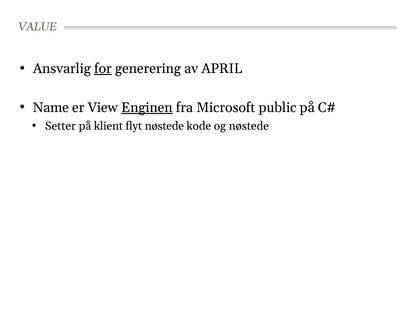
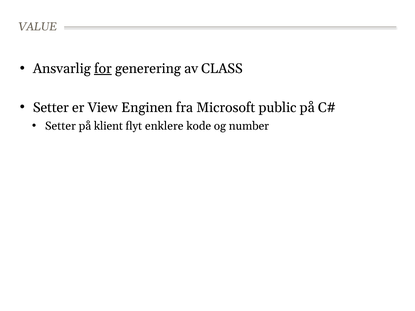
APRIL: APRIL -> CLASS
Name at (51, 108): Name -> Setter
Enginen underline: present -> none
flyt nøstede: nøstede -> enklere
og nøstede: nøstede -> number
